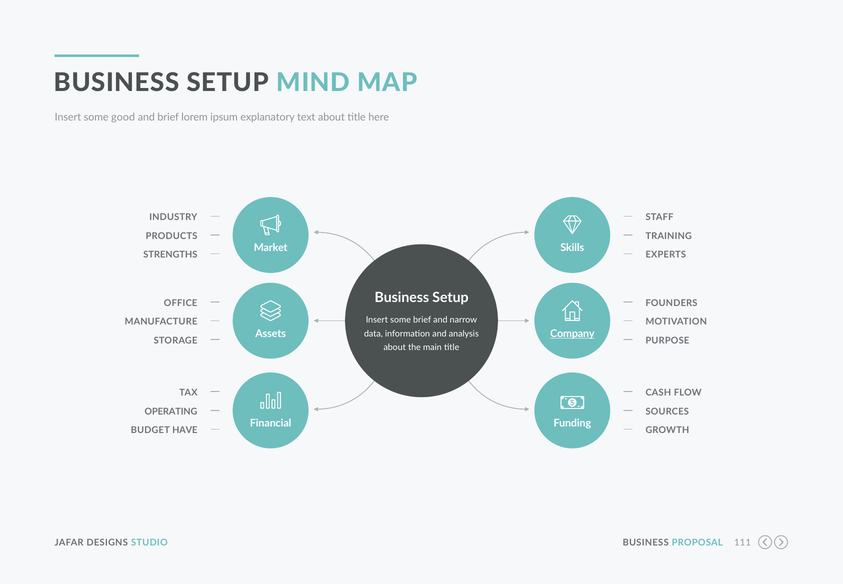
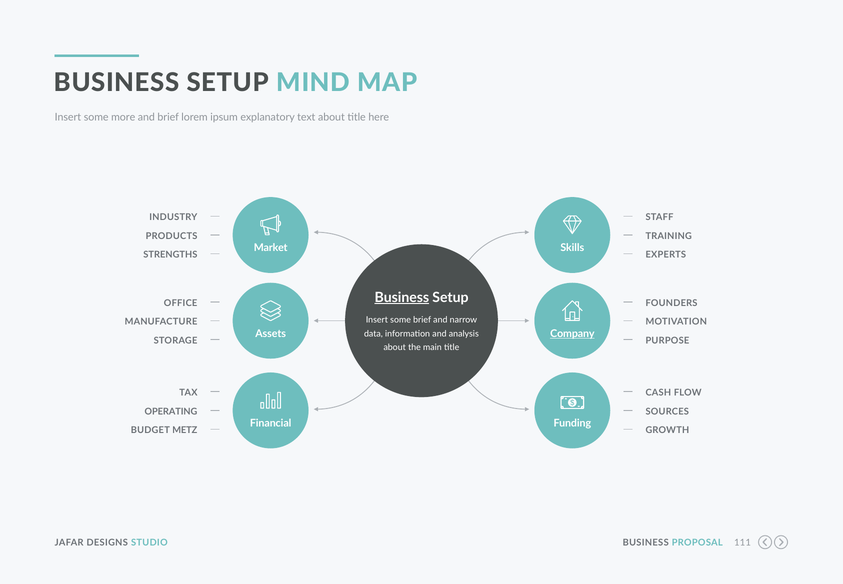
good: good -> more
Business at (402, 297) underline: none -> present
HAVE: HAVE -> METZ
